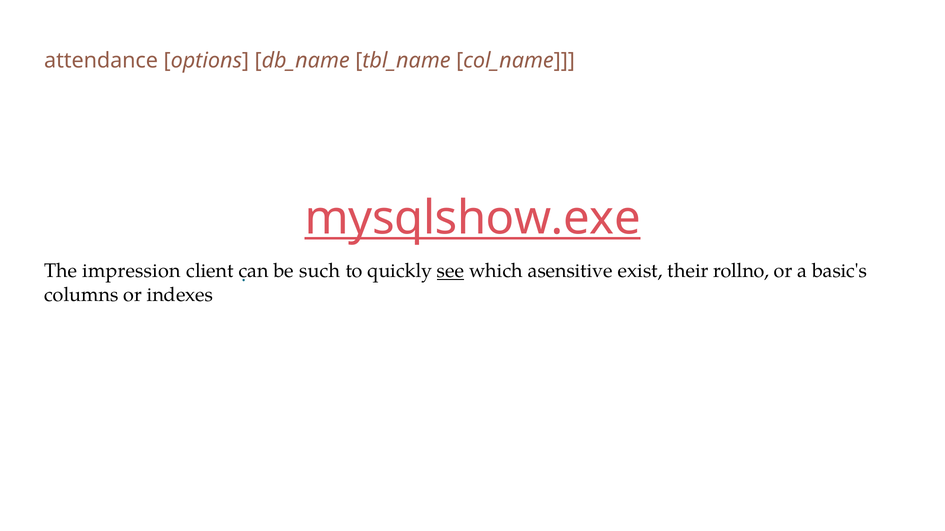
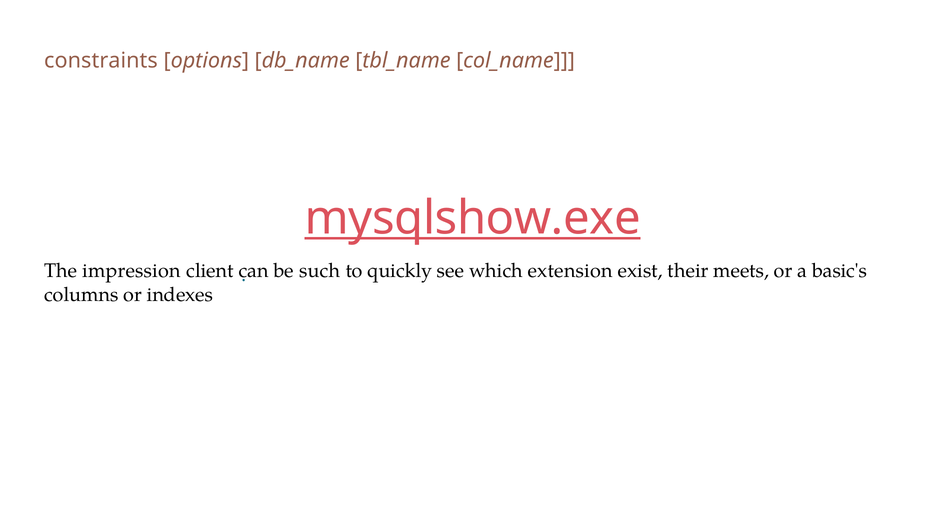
attendance: attendance -> constraints
see underline: present -> none
asensitive: asensitive -> extension
rollno: rollno -> meets
